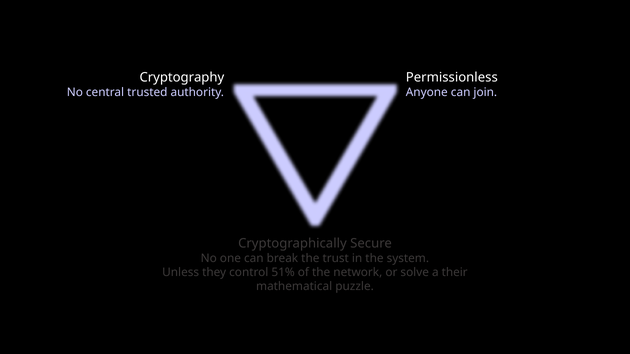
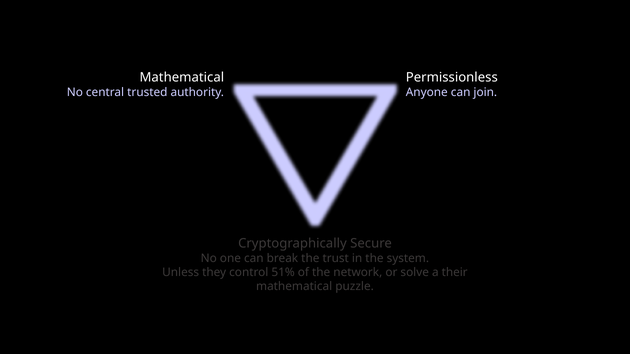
Cryptography at (182, 78): Cryptography -> Mathematical
